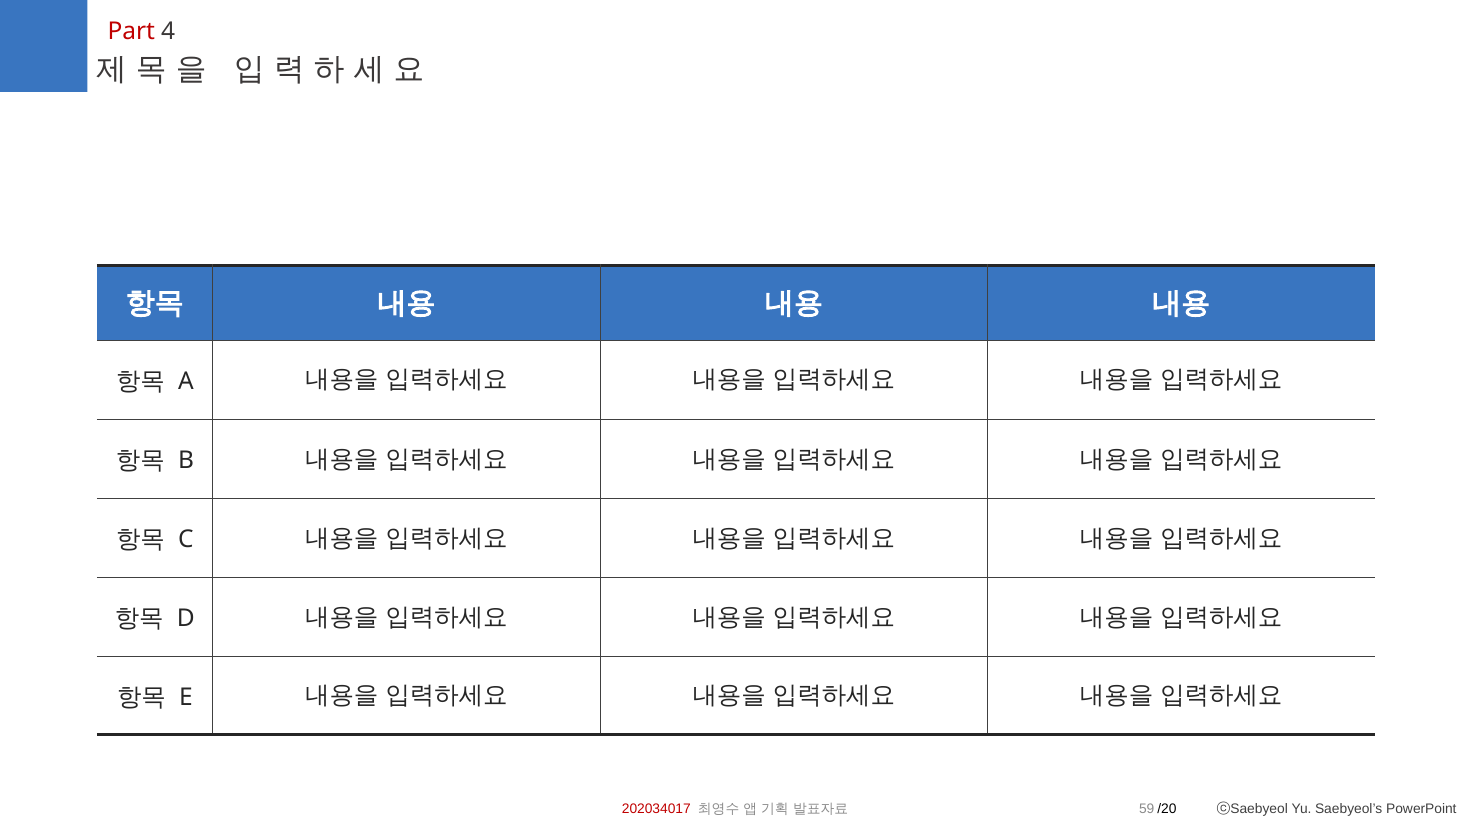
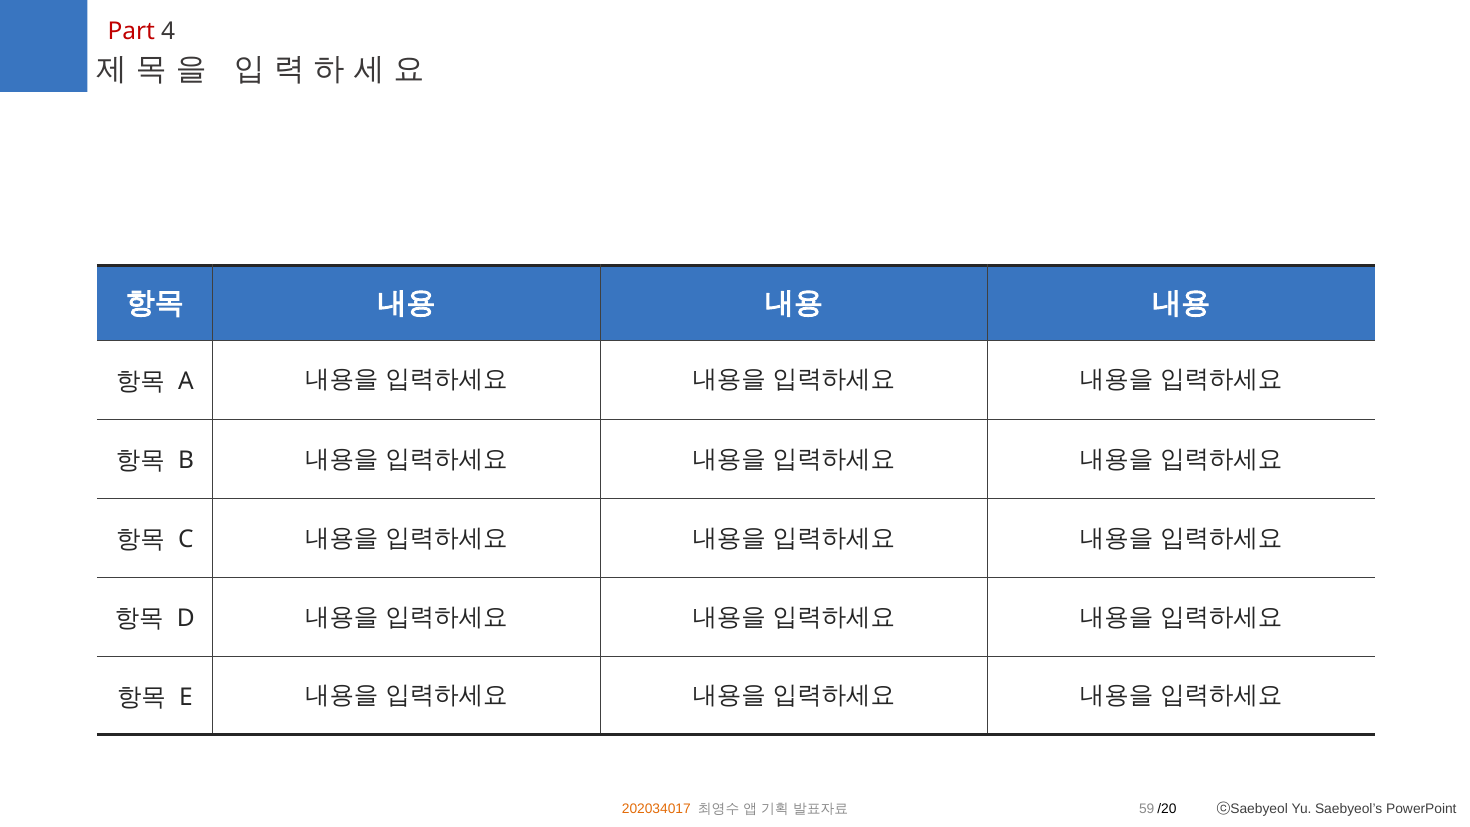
202034017 colour: red -> orange
